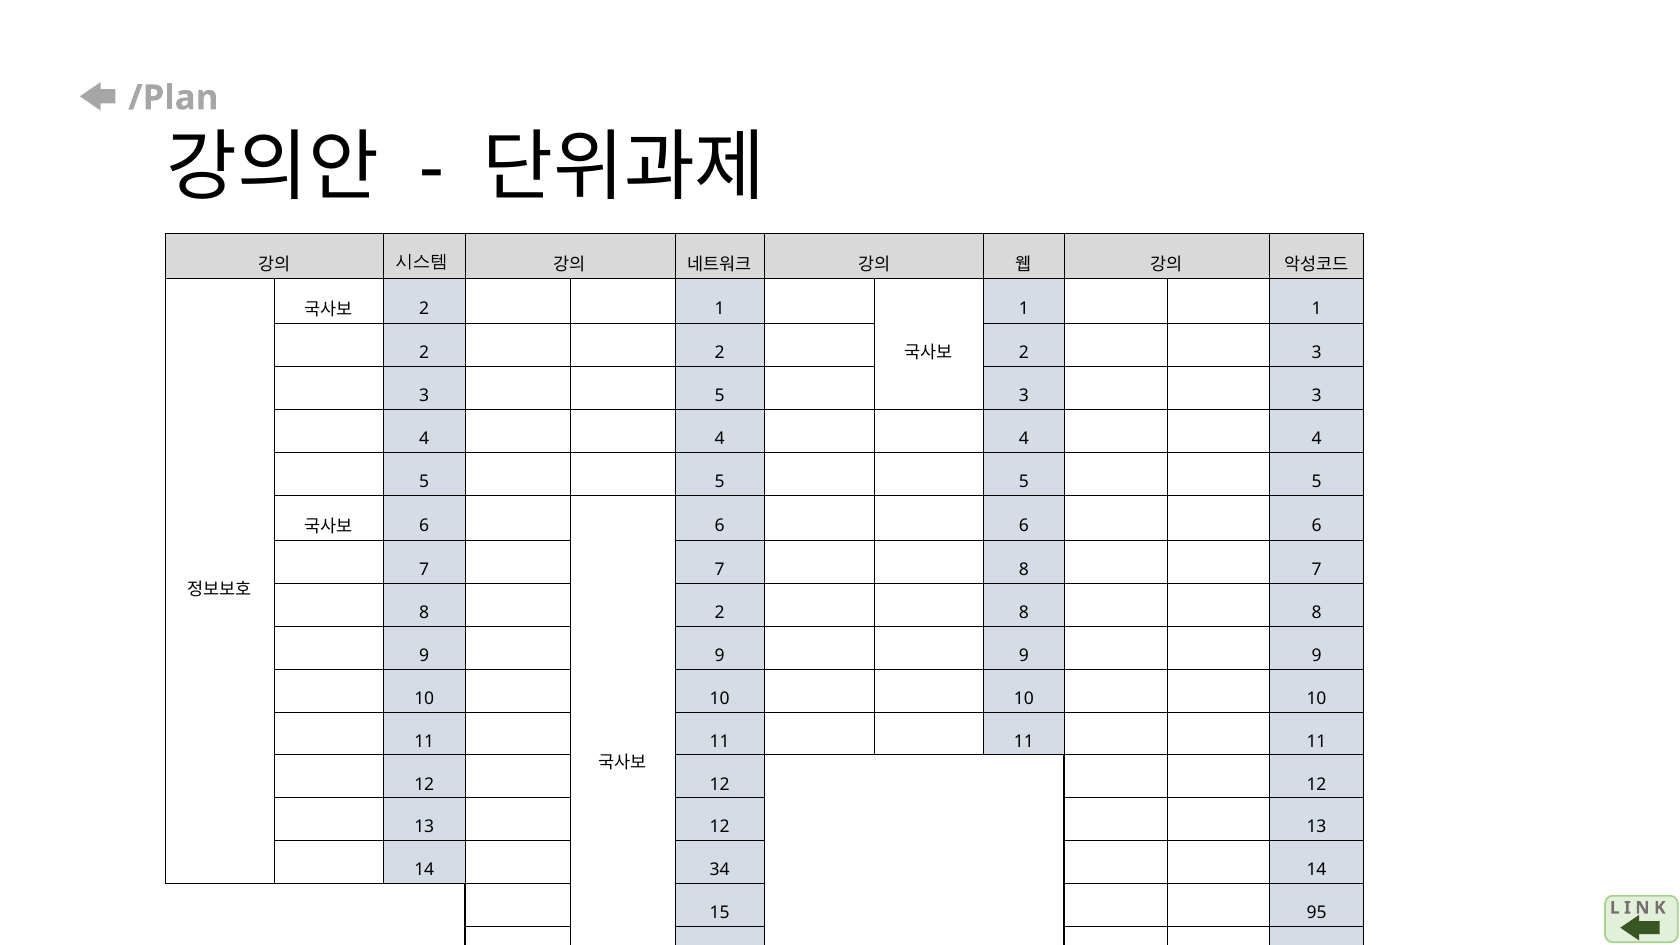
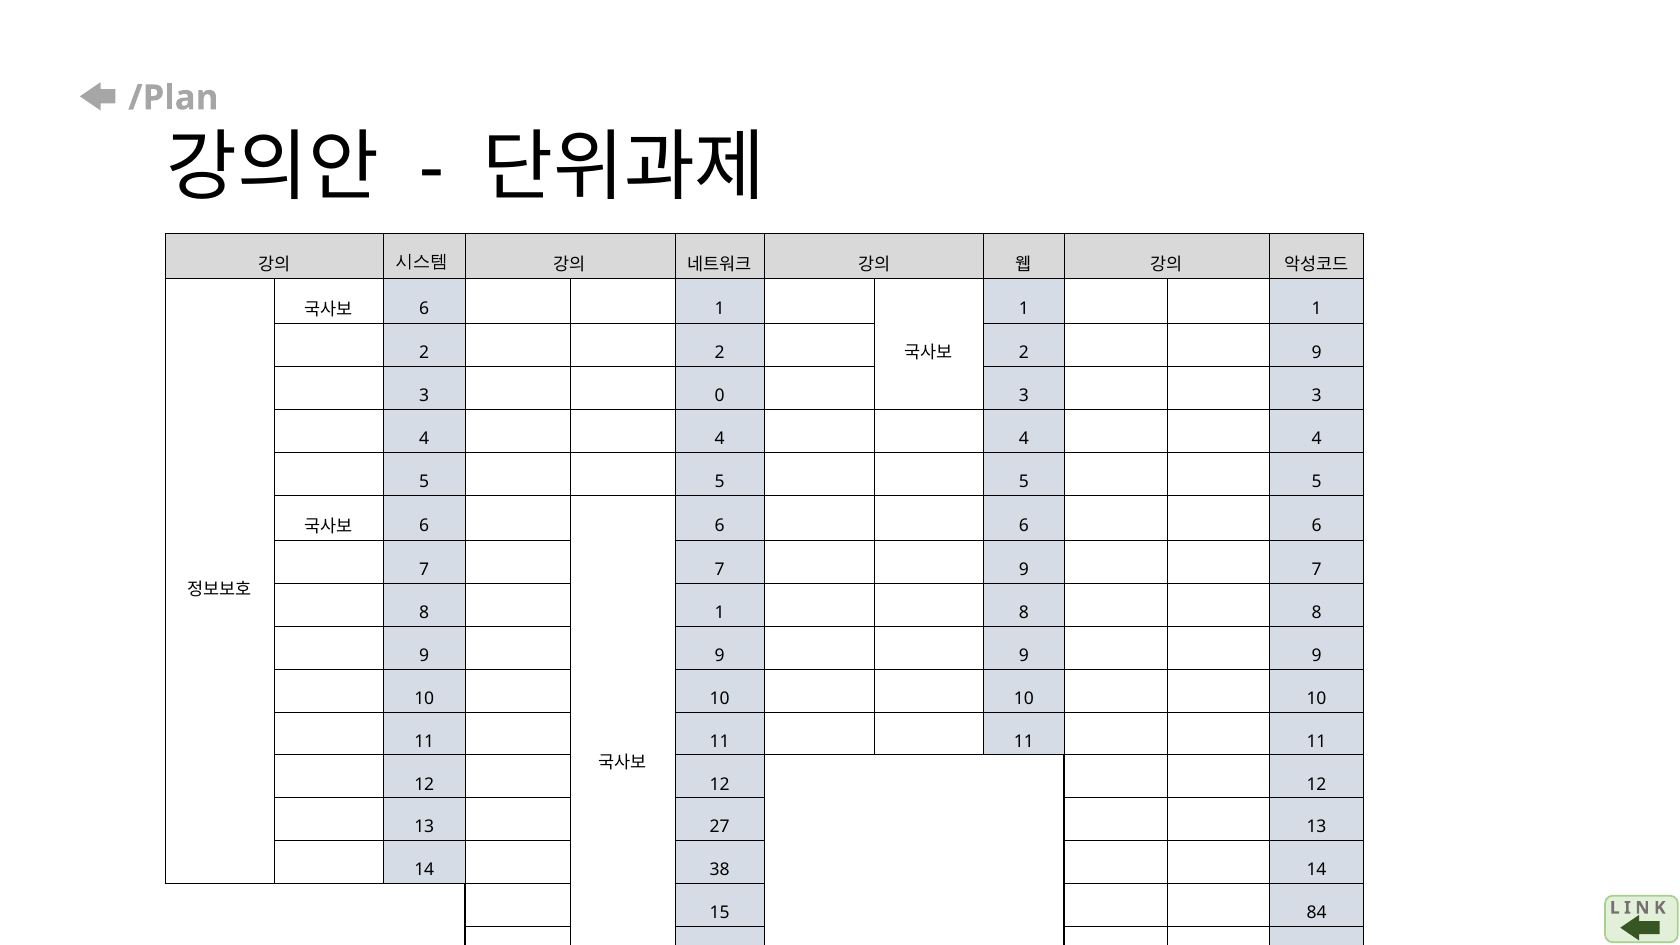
2 at (424, 309): 2 -> 6
2 3: 3 -> 9
3 5: 5 -> 0
7 7 8: 8 -> 9
8 2: 2 -> 1
13 12: 12 -> 27
34: 34 -> 38
95: 95 -> 84
